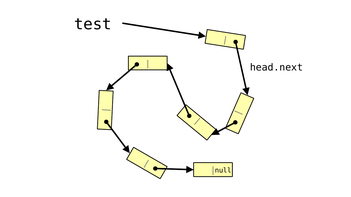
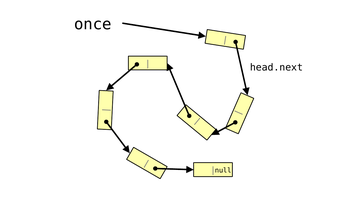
test: test -> once
